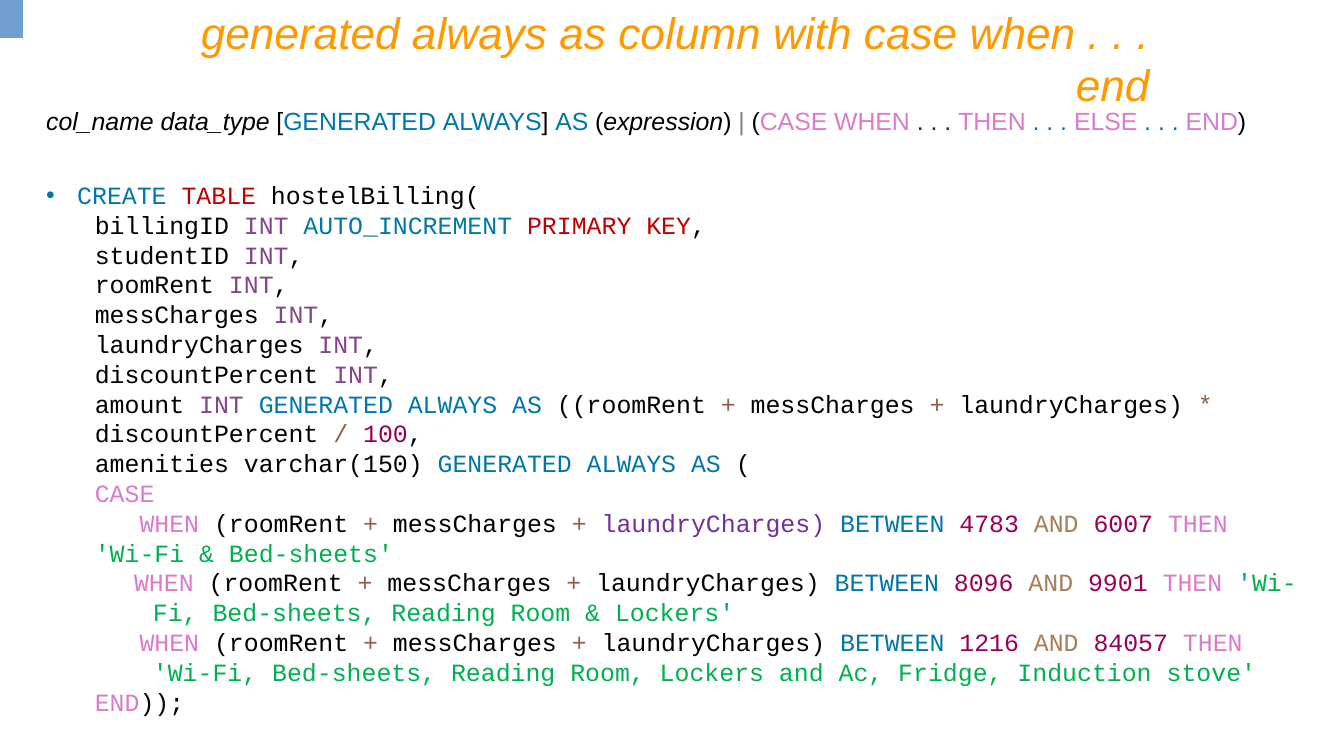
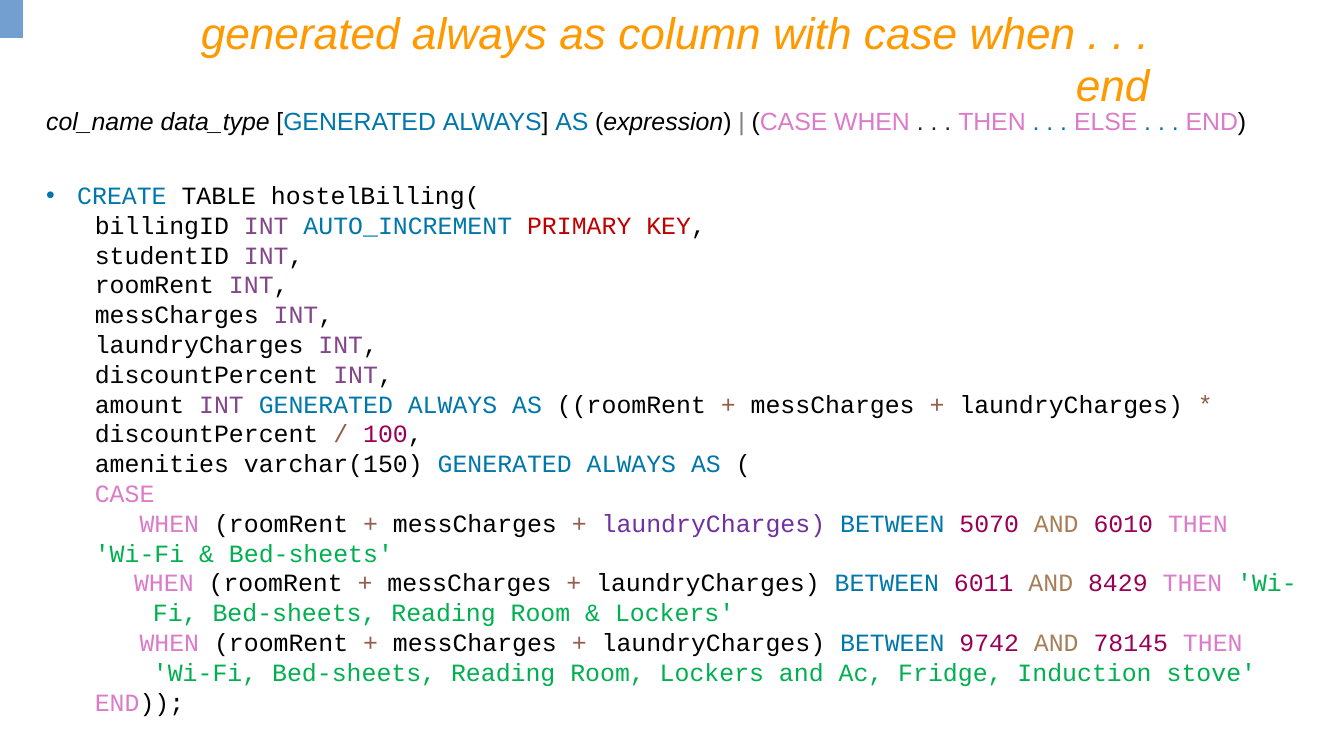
TABLE colour: red -> black
4783: 4783 -> 5070
6007: 6007 -> 6010
8096: 8096 -> 6011
9901: 9901 -> 8429
1216: 1216 -> 9742
84057: 84057 -> 78145
